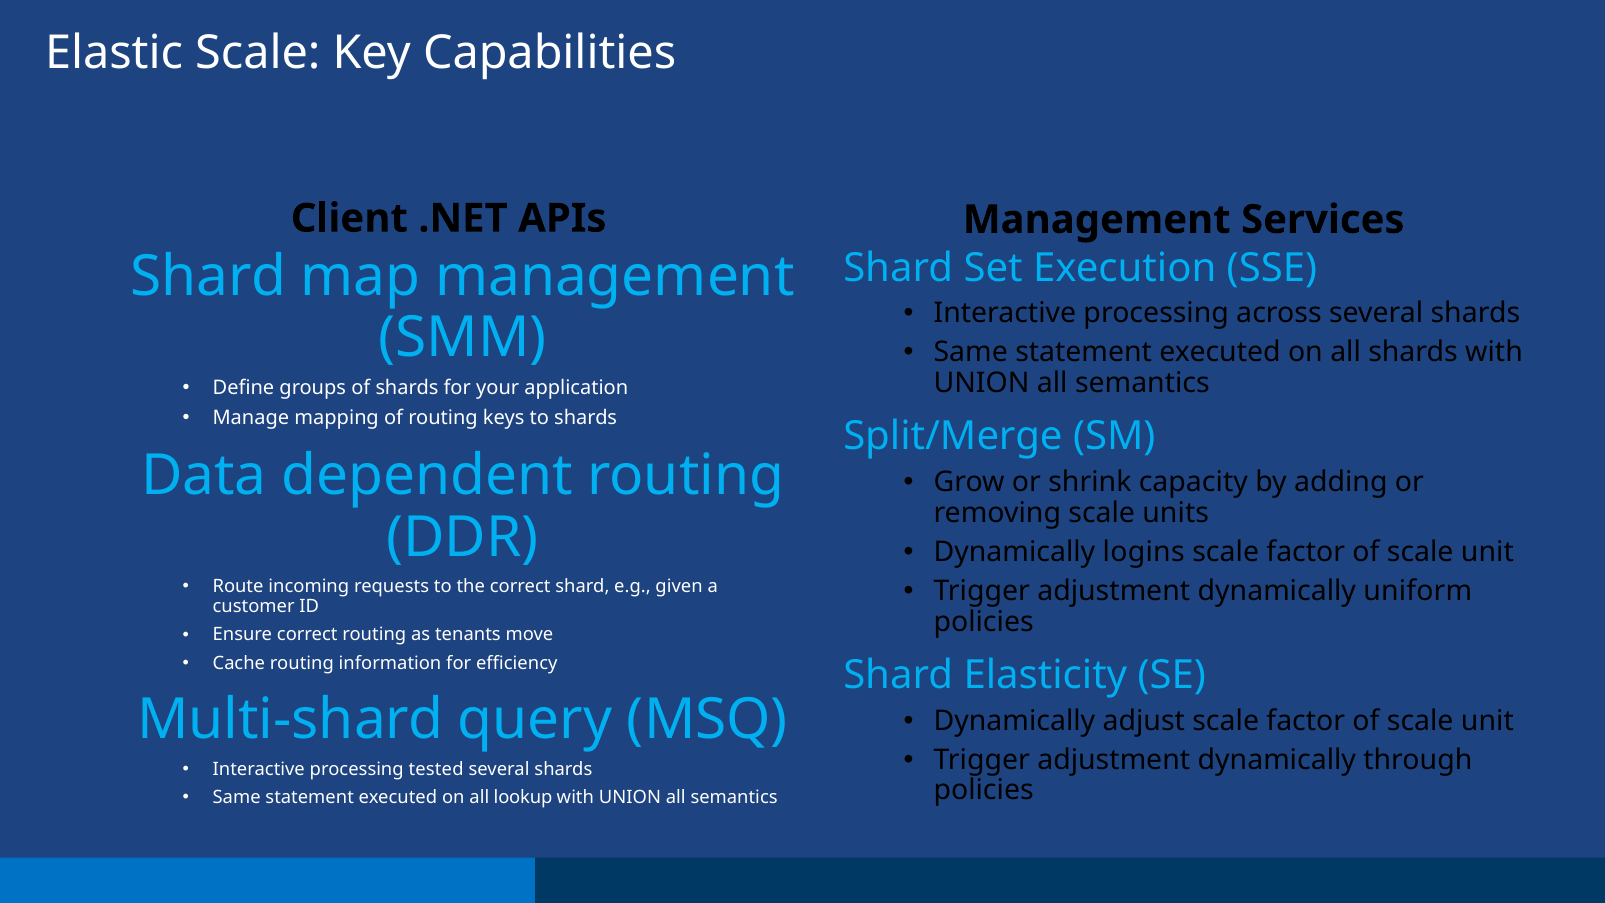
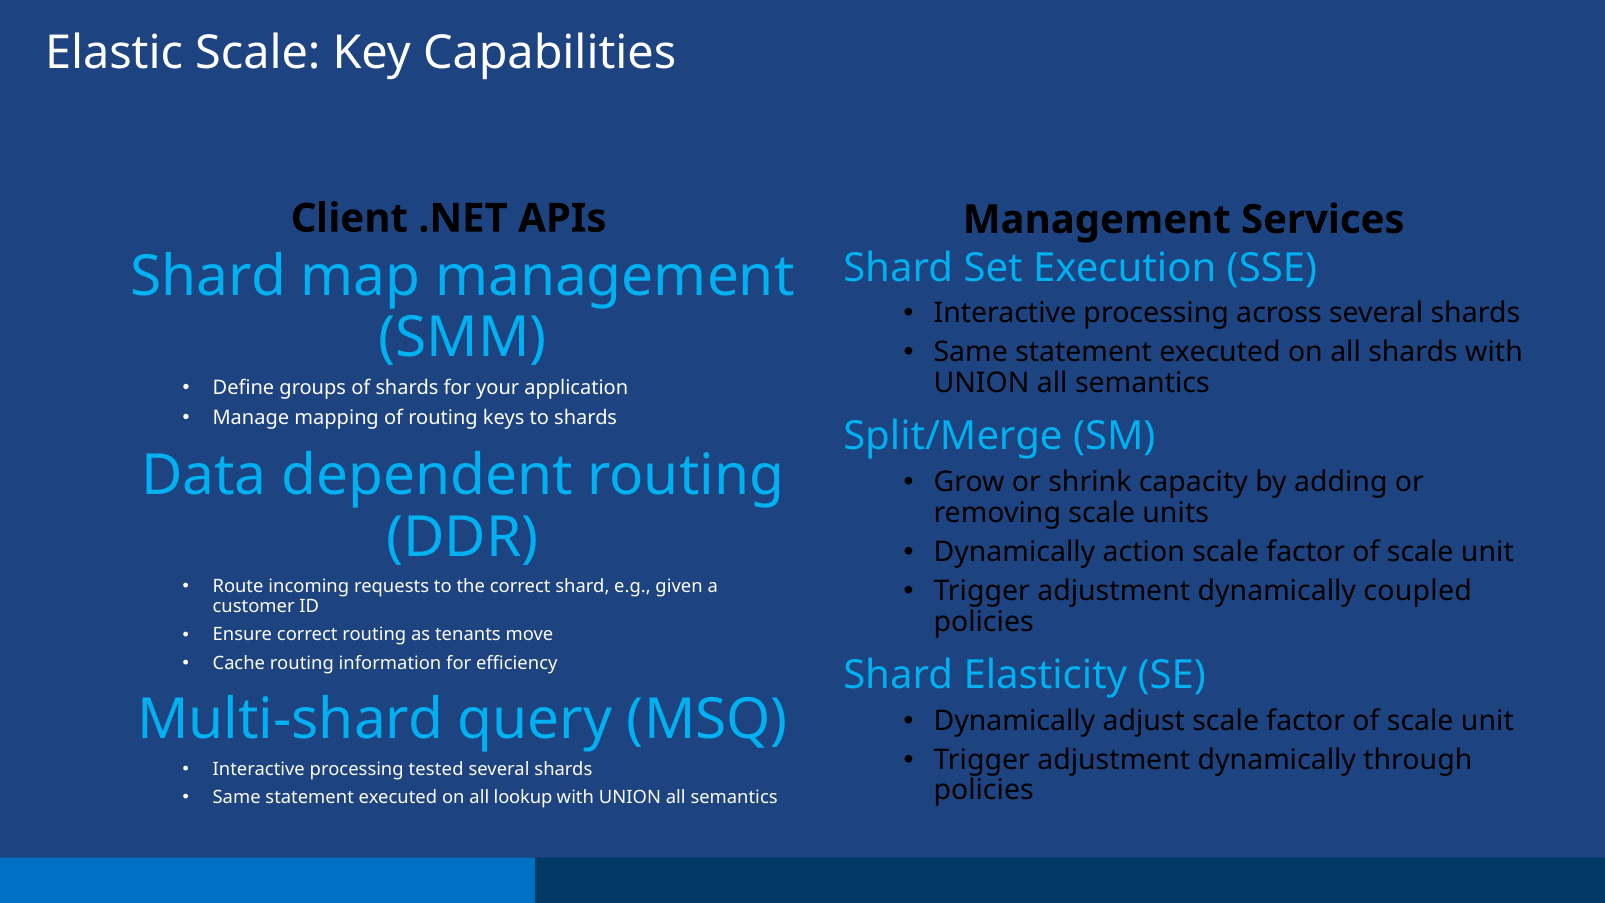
logins: logins -> action
uniform: uniform -> coupled
